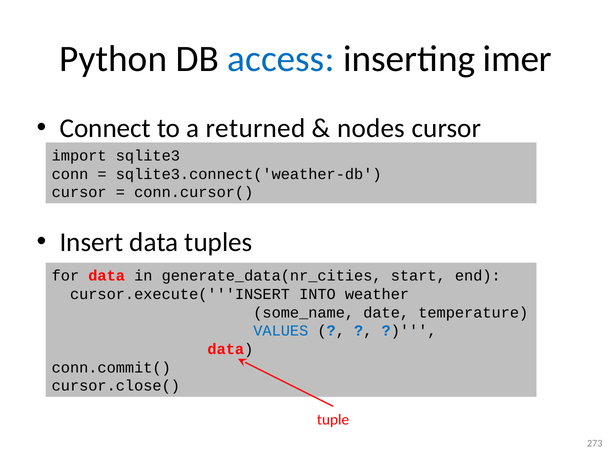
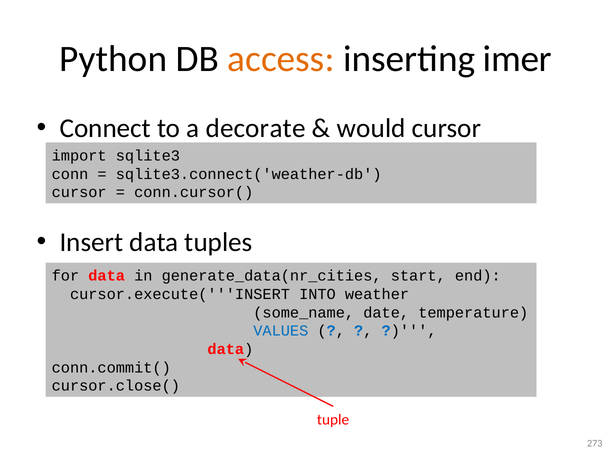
access colour: blue -> orange
returned: returned -> decorate
nodes: nodes -> would
